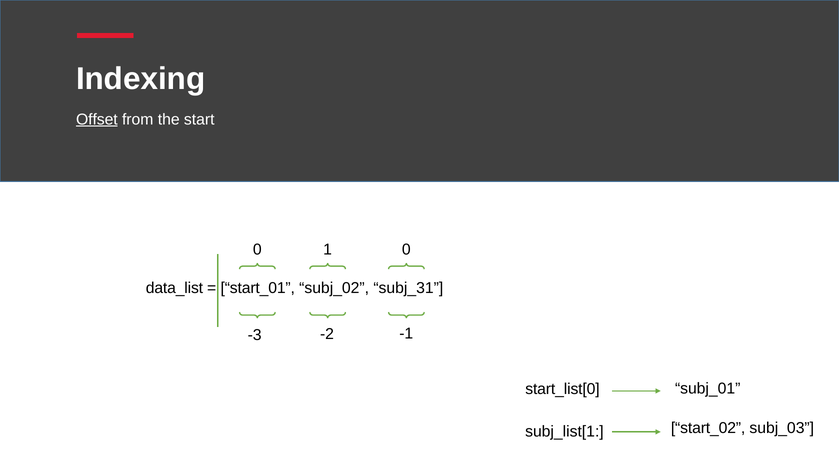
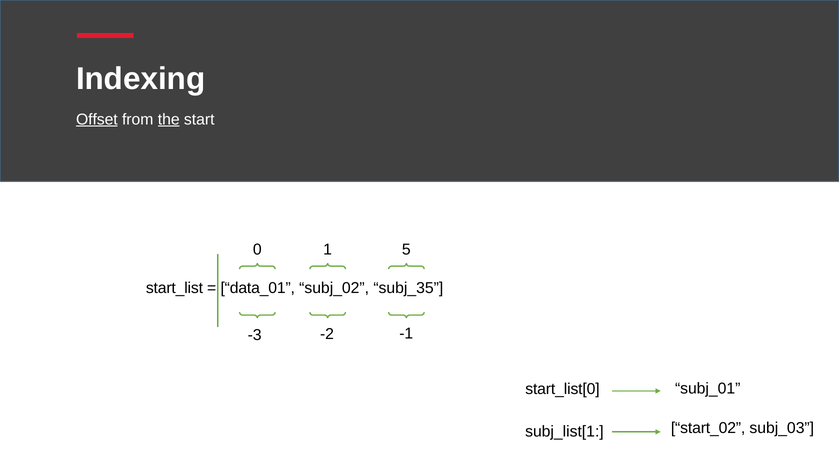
the underline: none -> present
1 0: 0 -> 5
data_list: data_list -> start_list
start_01: start_01 -> data_01
subj_31: subj_31 -> subj_35
